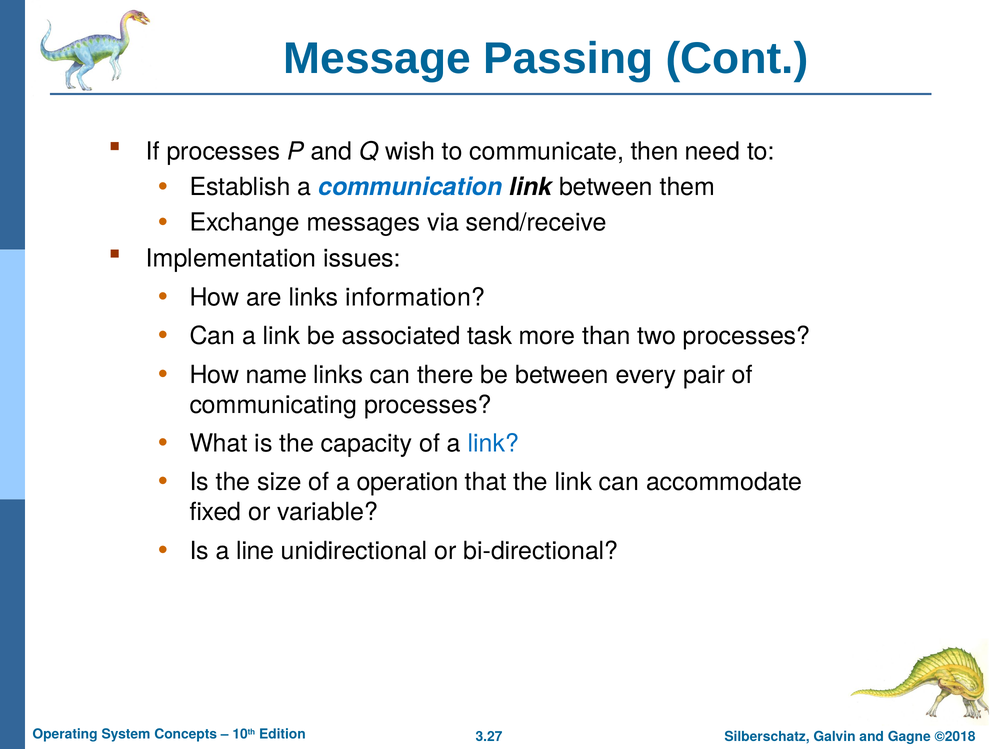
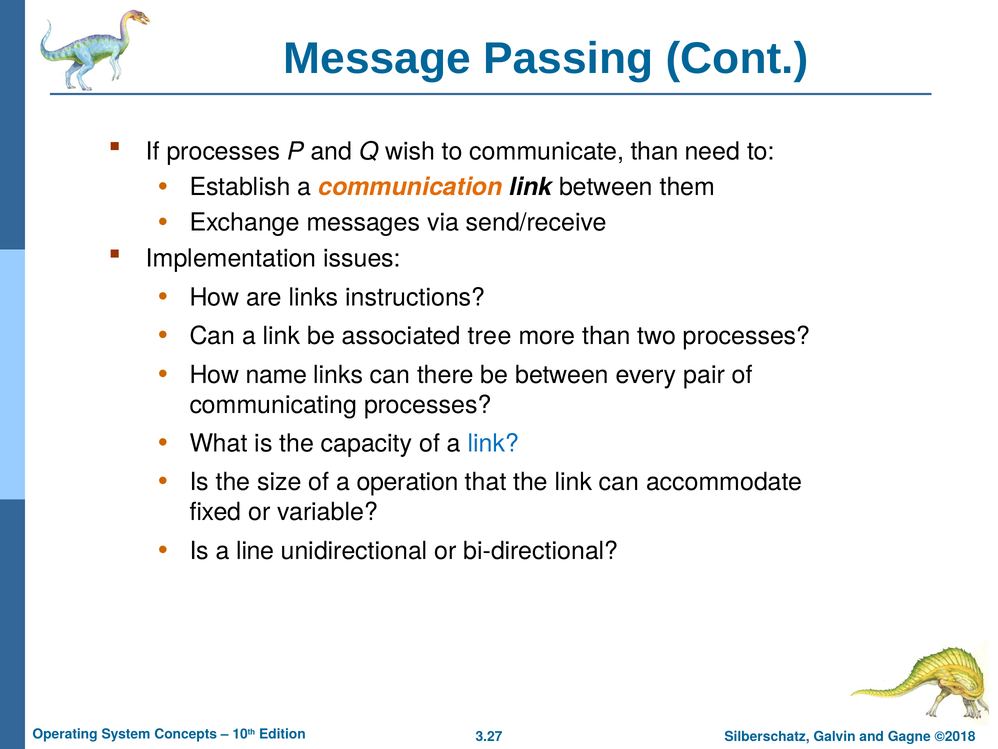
communicate then: then -> than
communication colour: blue -> orange
information: information -> instructions
task: task -> tree
